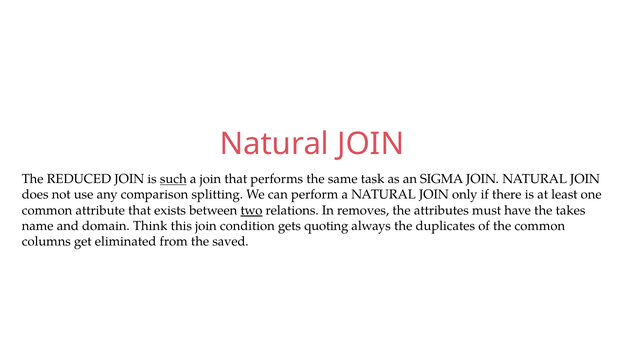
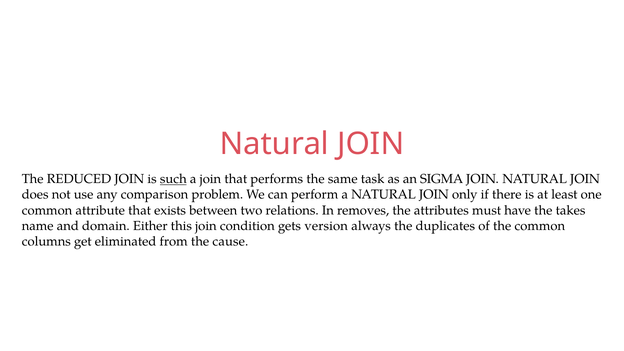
splitting: splitting -> problem
two underline: present -> none
Think: Think -> Either
quoting: quoting -> version
saved: saved -> cause
